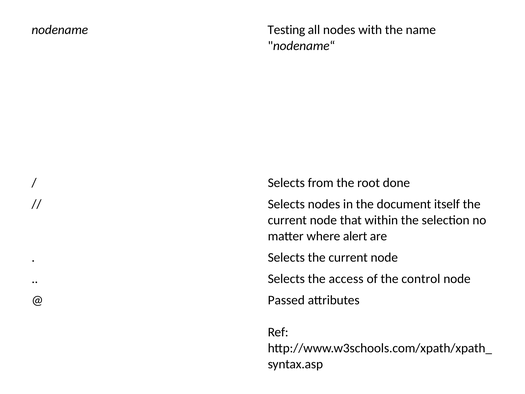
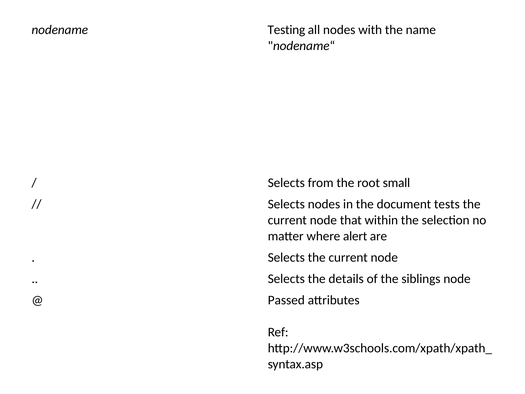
done: done -> small
itself: itself -> tests
access: access -> details
control: control -> siblings
